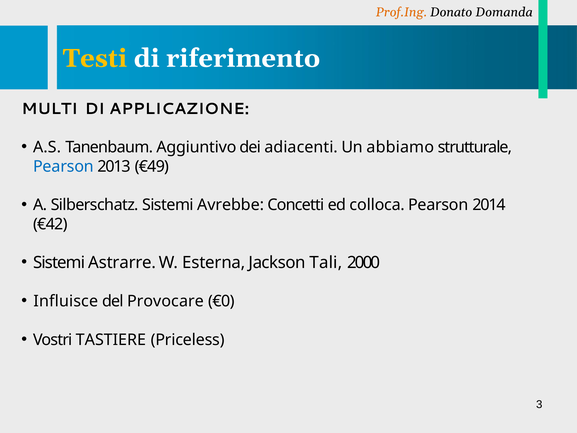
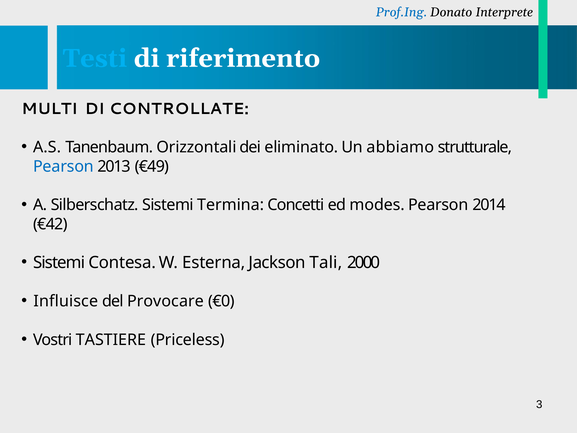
Prof.Ing colour: orange -> blue
Domanda: Domanda -> Interprete
Testi colour: yellow -> light blue
APPLICAZIONE: APPLICAZIONE -> CONTROLLATE
Aggiuntivo: Aggiuntivo -> Orizzontali
adiacenti: adiacenti -> eliminato
Avrebbe: Avrebbe -> Termina
colloca: colloca -> modes
Astrarre: Astrarre -> Contesa
